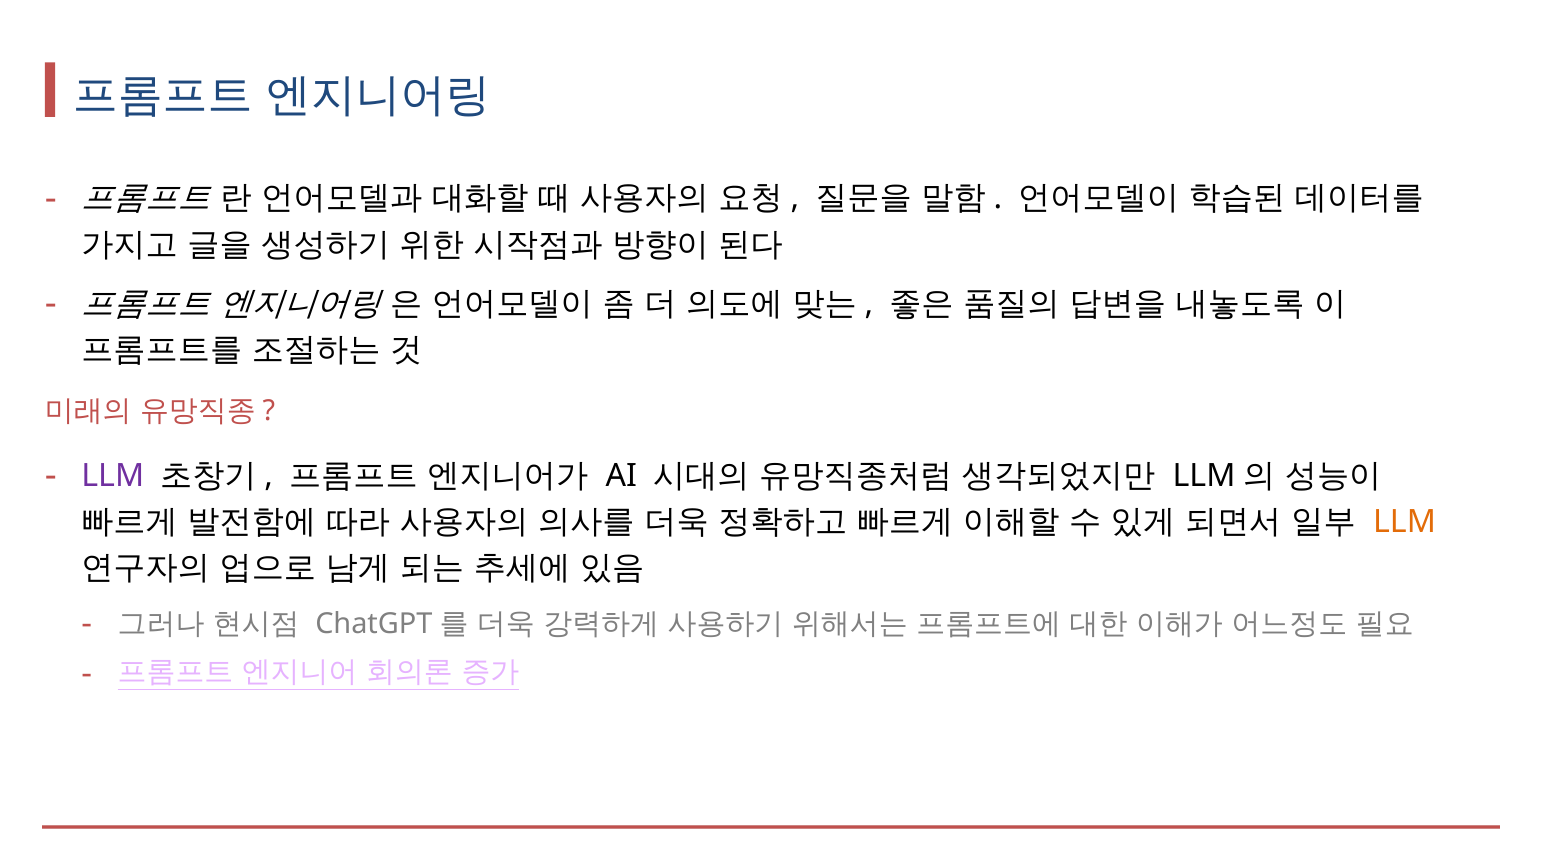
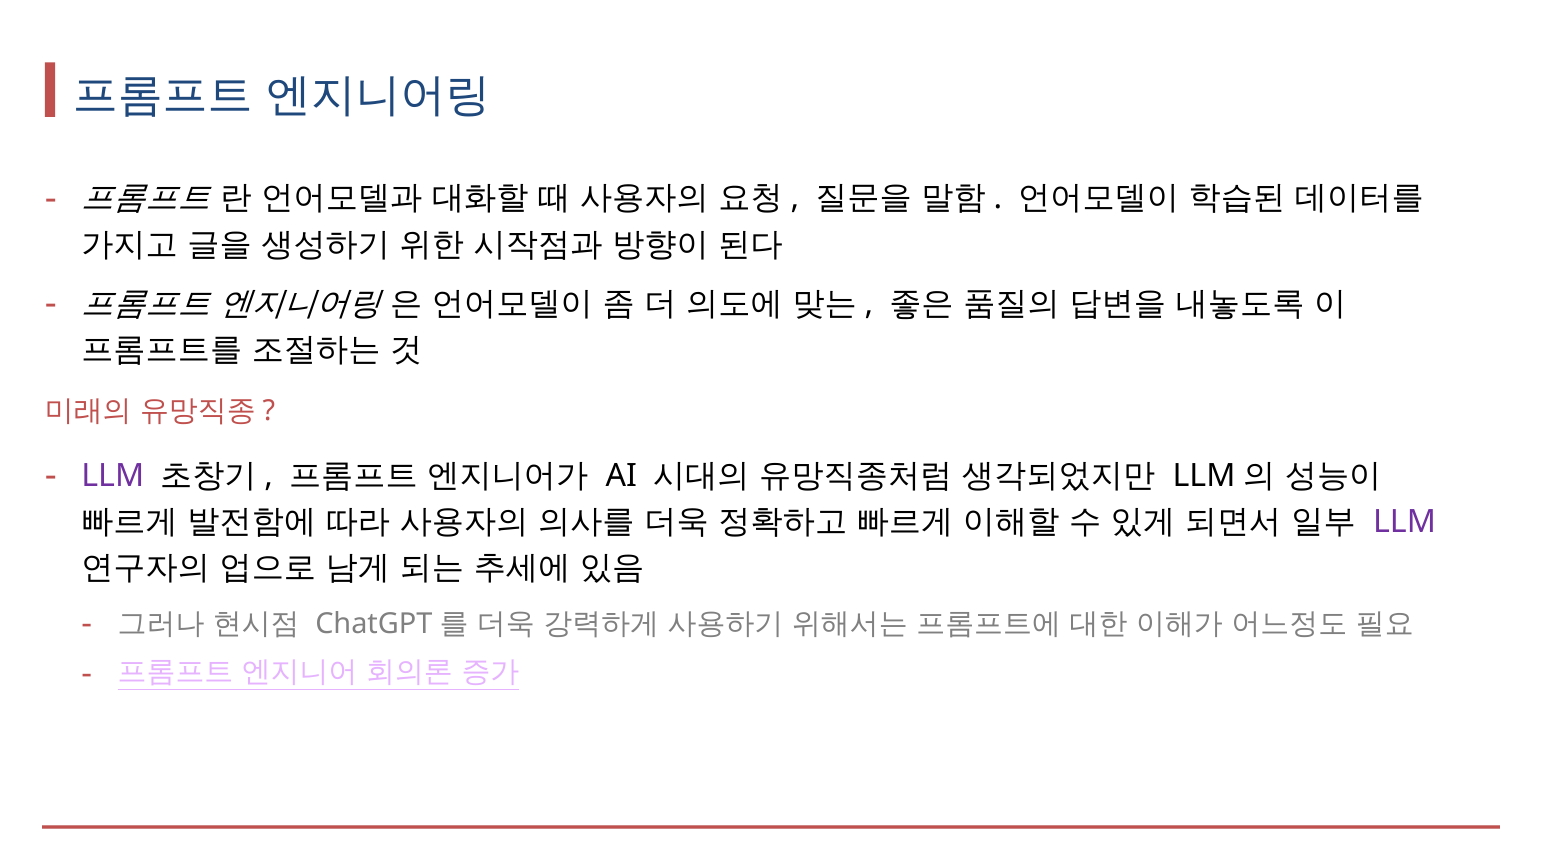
LLM at (1404, 522) colour: orange -> purple
